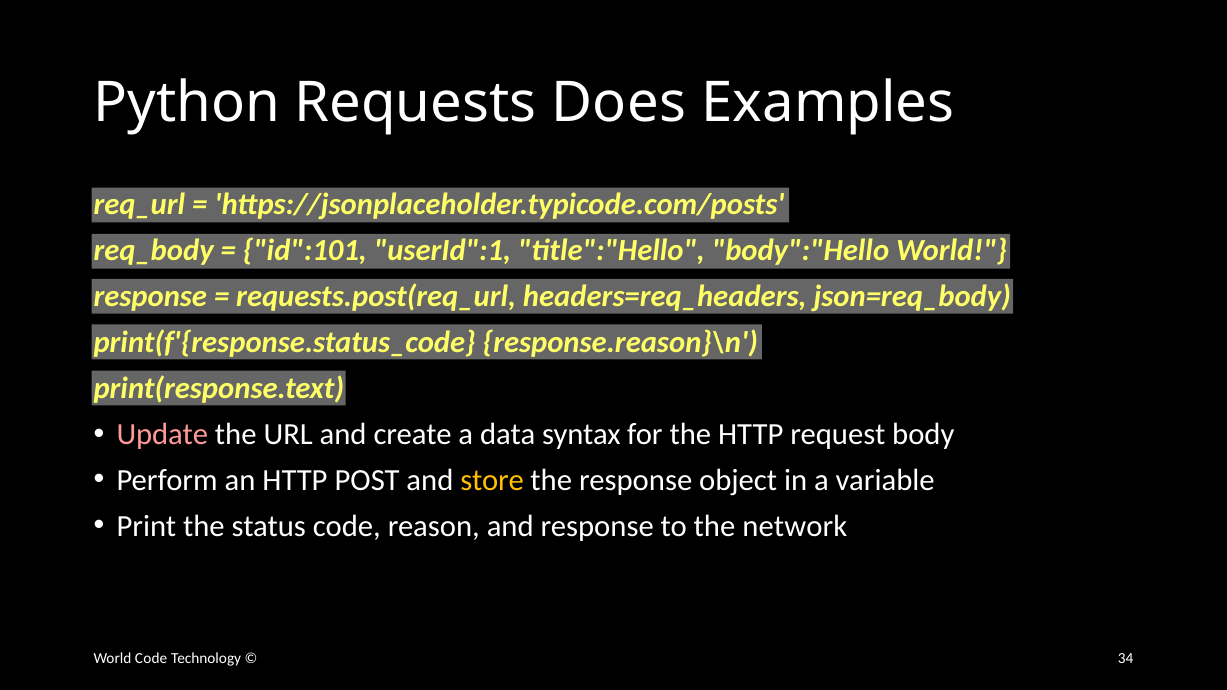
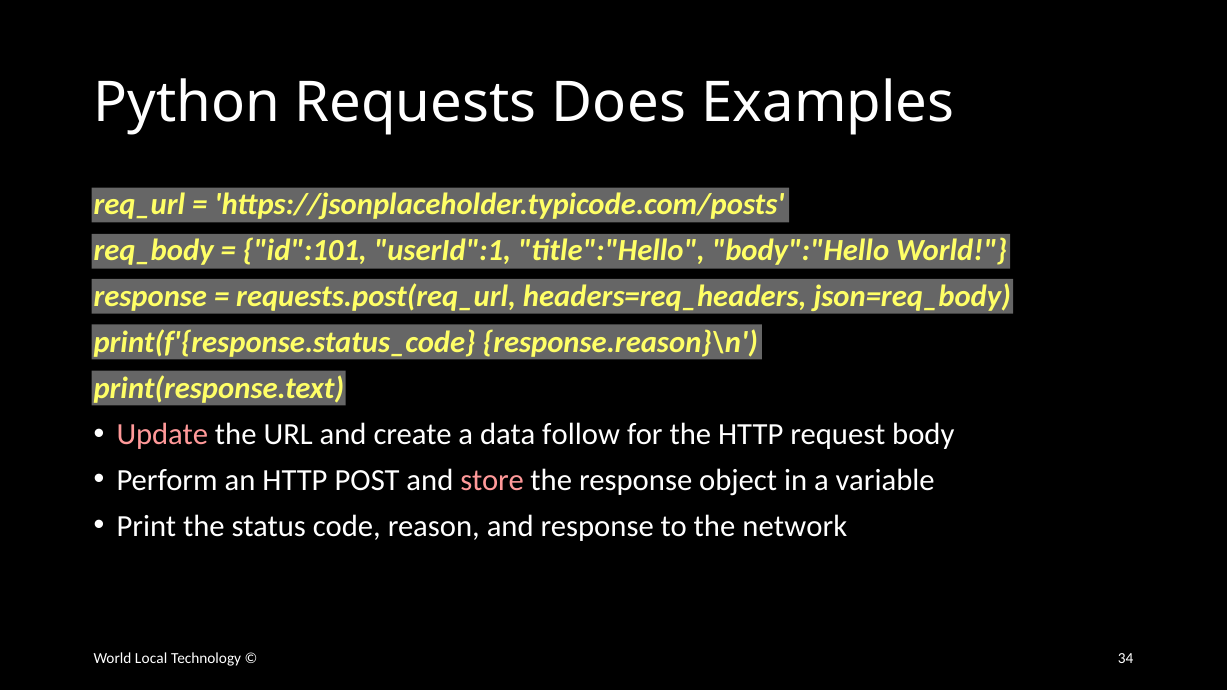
syntax: syntax -> follow
store colour: yellow -> pink
World Code: Code -> Local
